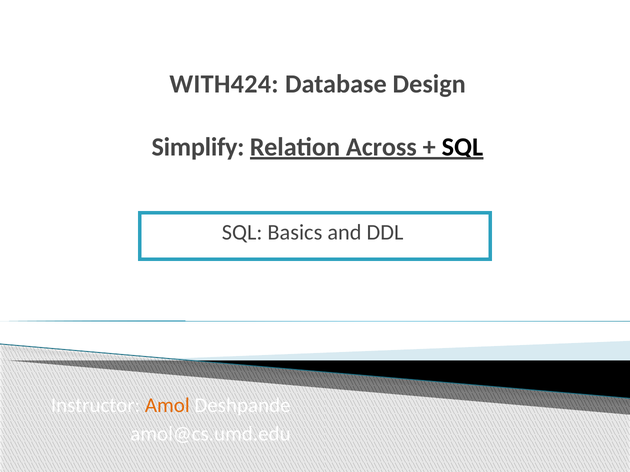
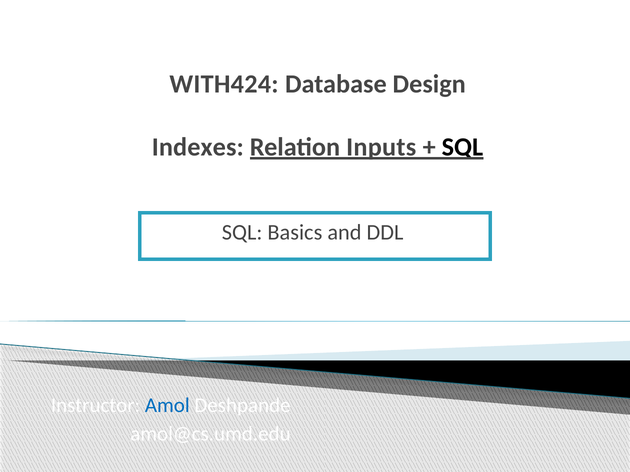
Simplify: Simplify -> Indexes
Across: Across -> Inputs
Amol colour: orange -> blue
